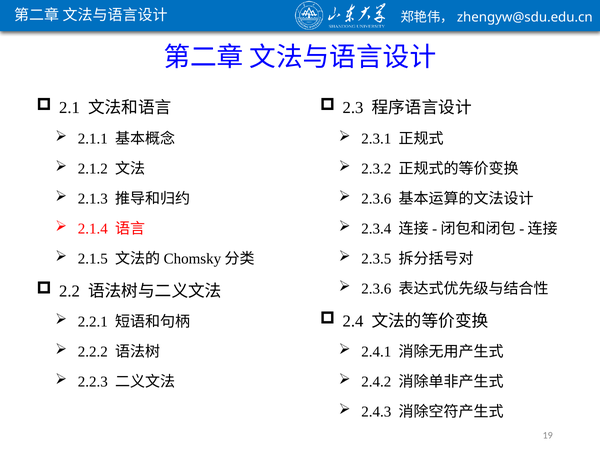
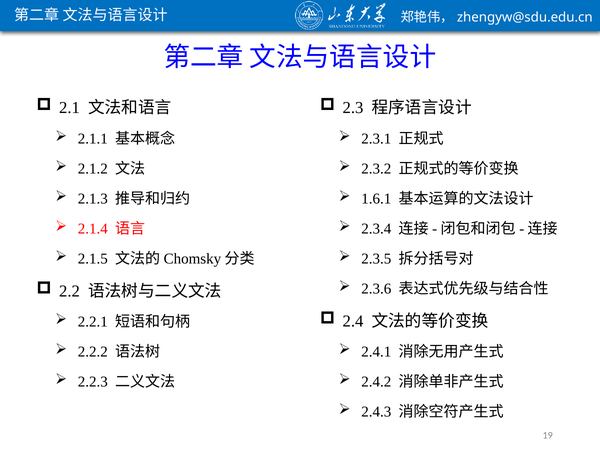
2.3.6 at (376, 199): 2.3.6 -> 1.6.1
